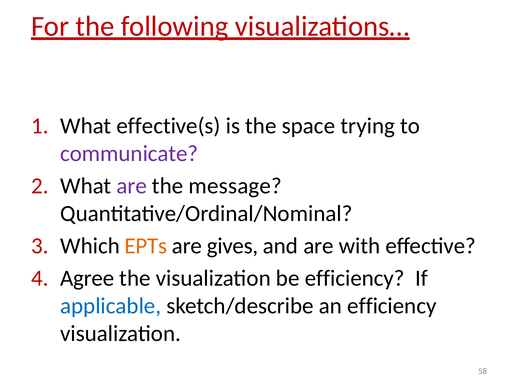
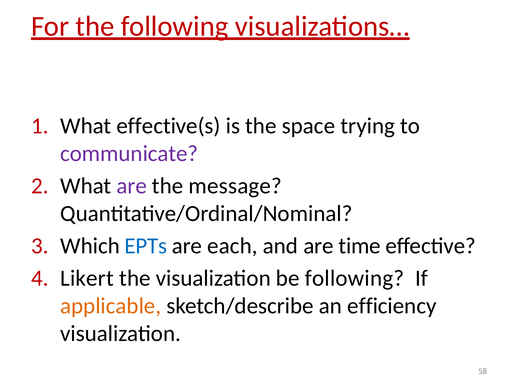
EPTs colour: orange -> blue
gives: gives -> each
with: with -> time
Agree: Agree -> Likert
be efficiency: efficiency -> following
applicable colour: blue -> orange
